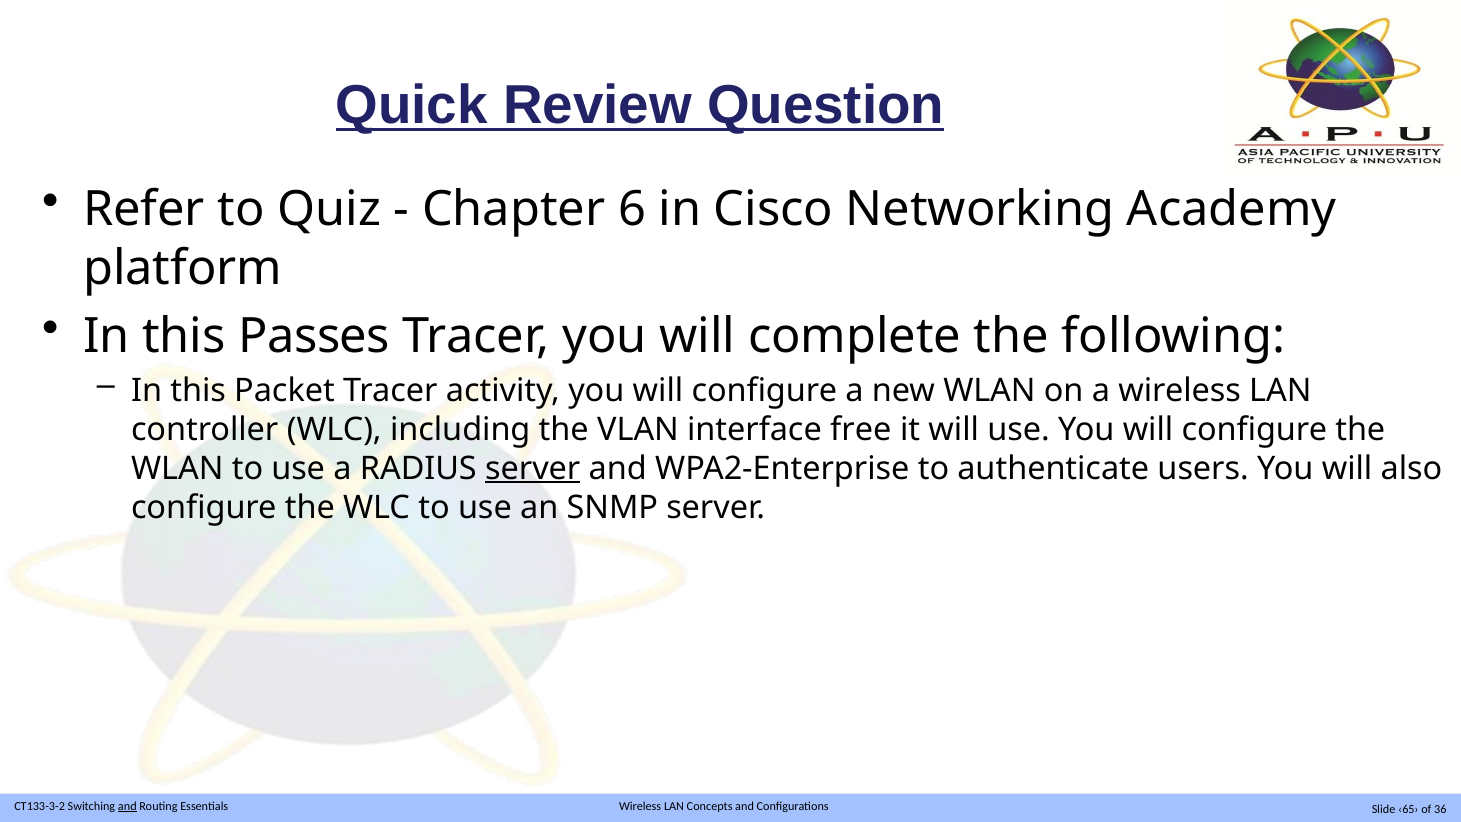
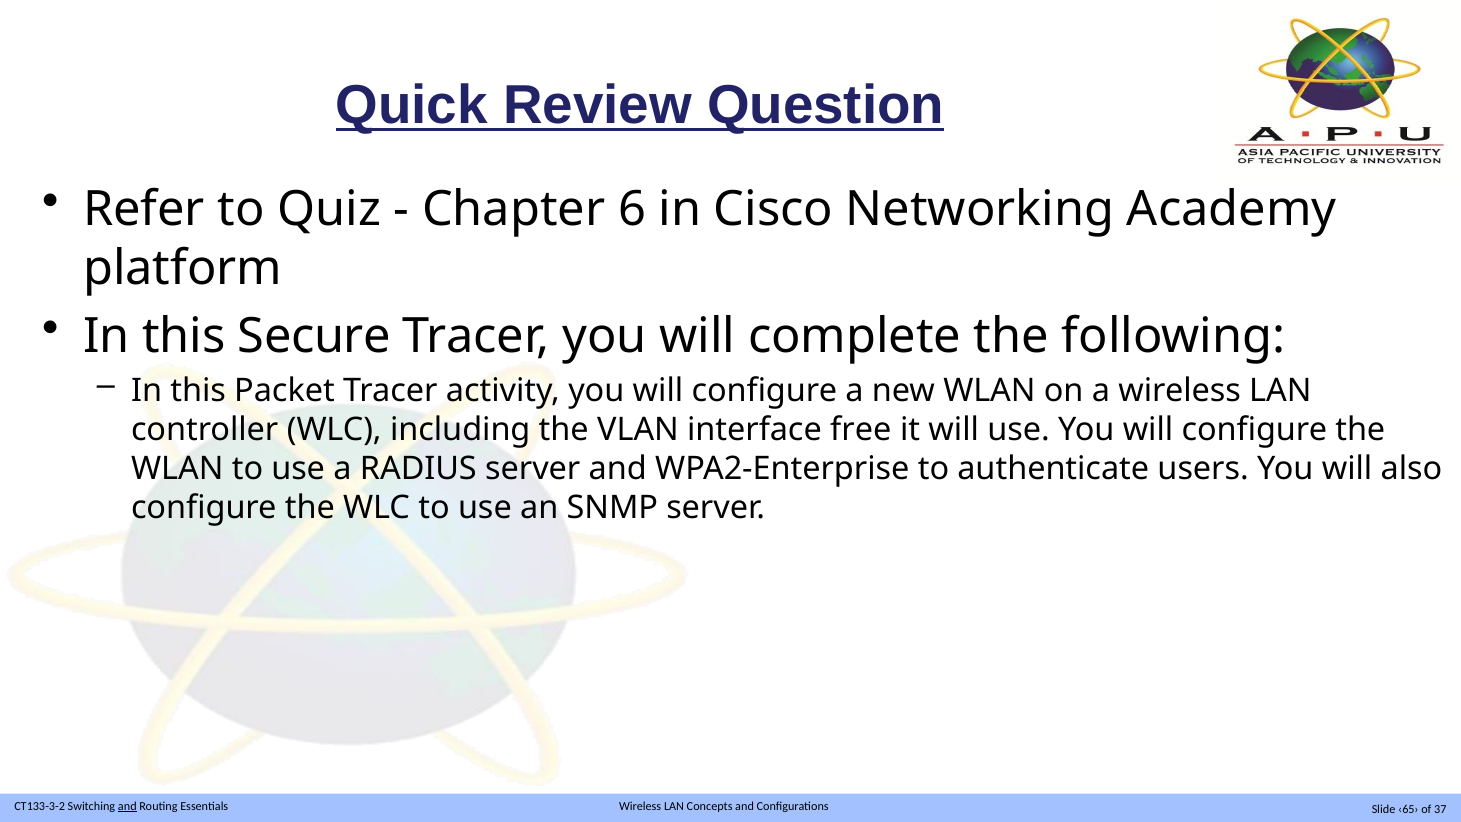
Passes: Passes -> Secure
server at (533, 468) underline: present -> none
36: 36 -> 37
